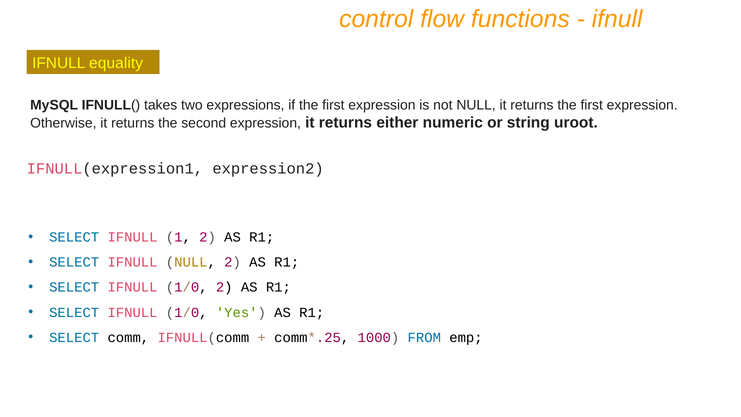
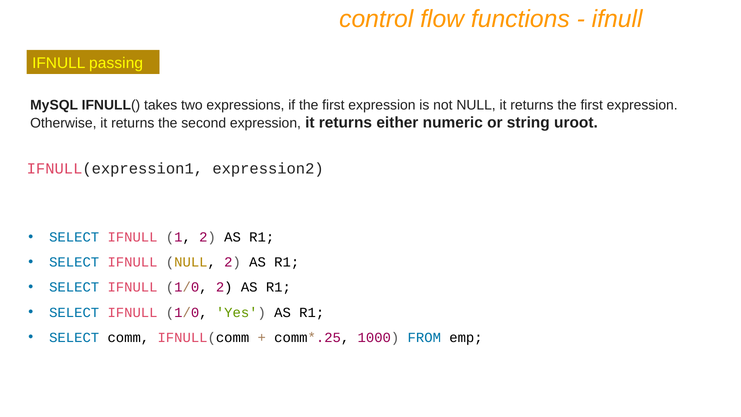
equality: equality -> passing
